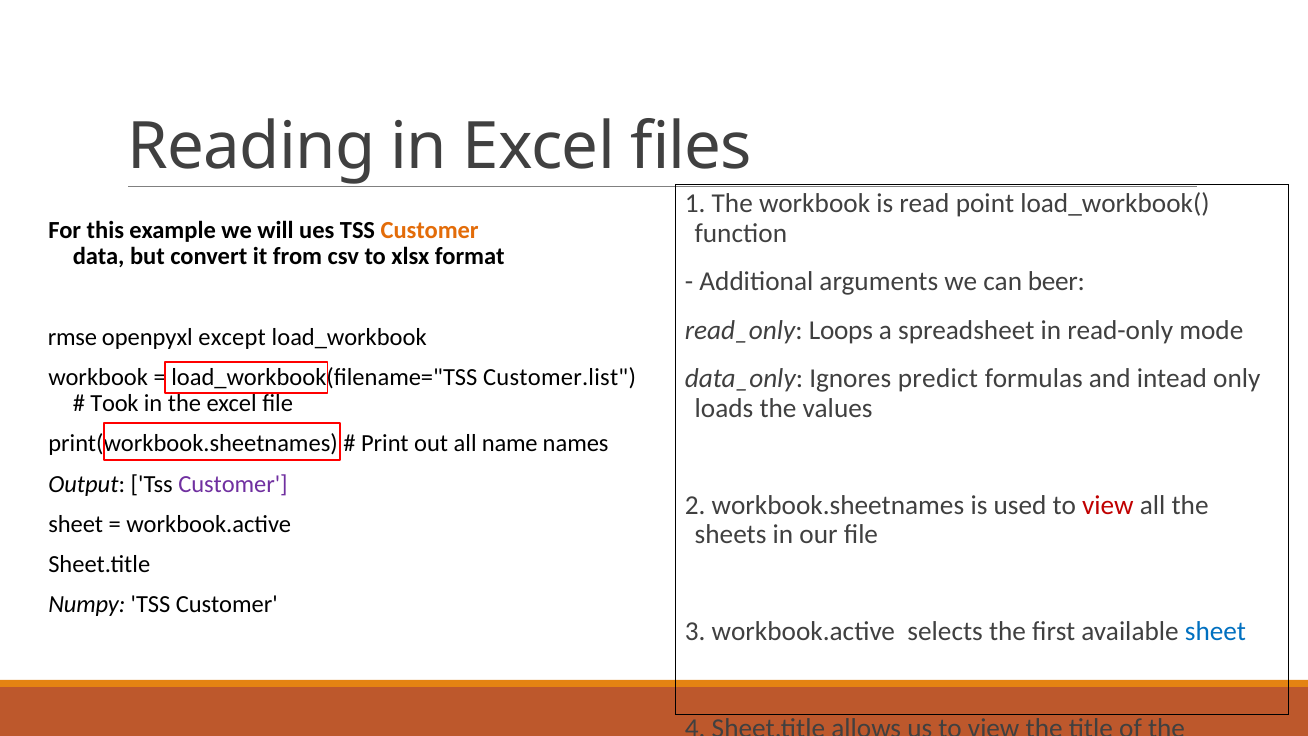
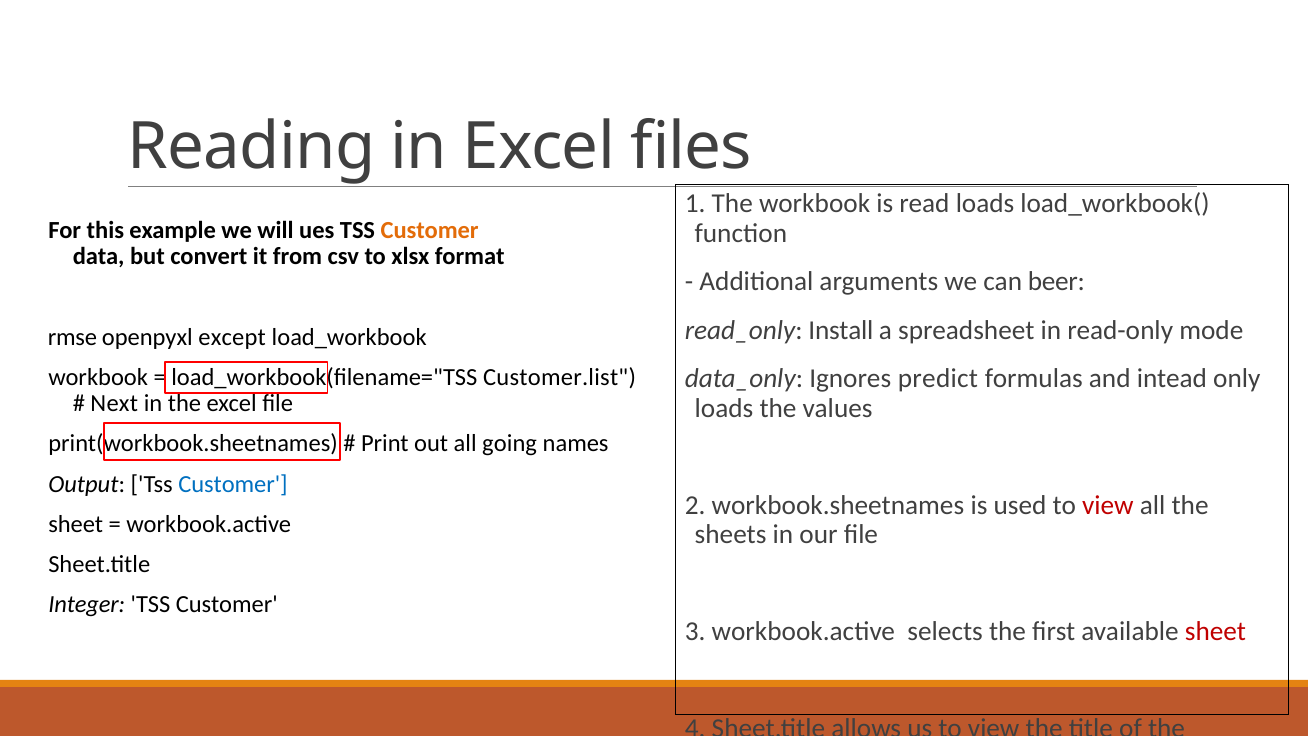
read point: point -> loads
Loops: Loops -> Install
Took: Took -> Next
name: name -> going
Customer at (233, 484) colour: purple -> blue
Numpy: Numpy -> Integer
sheet at (1215, 631) colour: blue -> red
